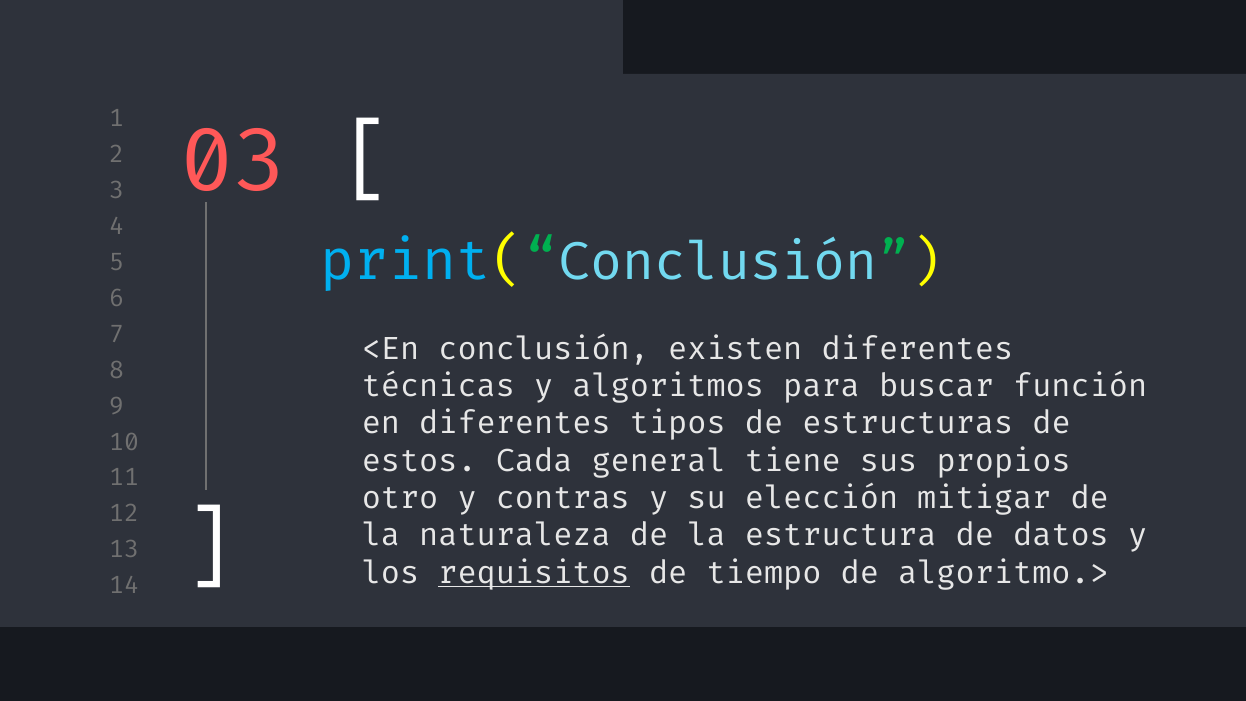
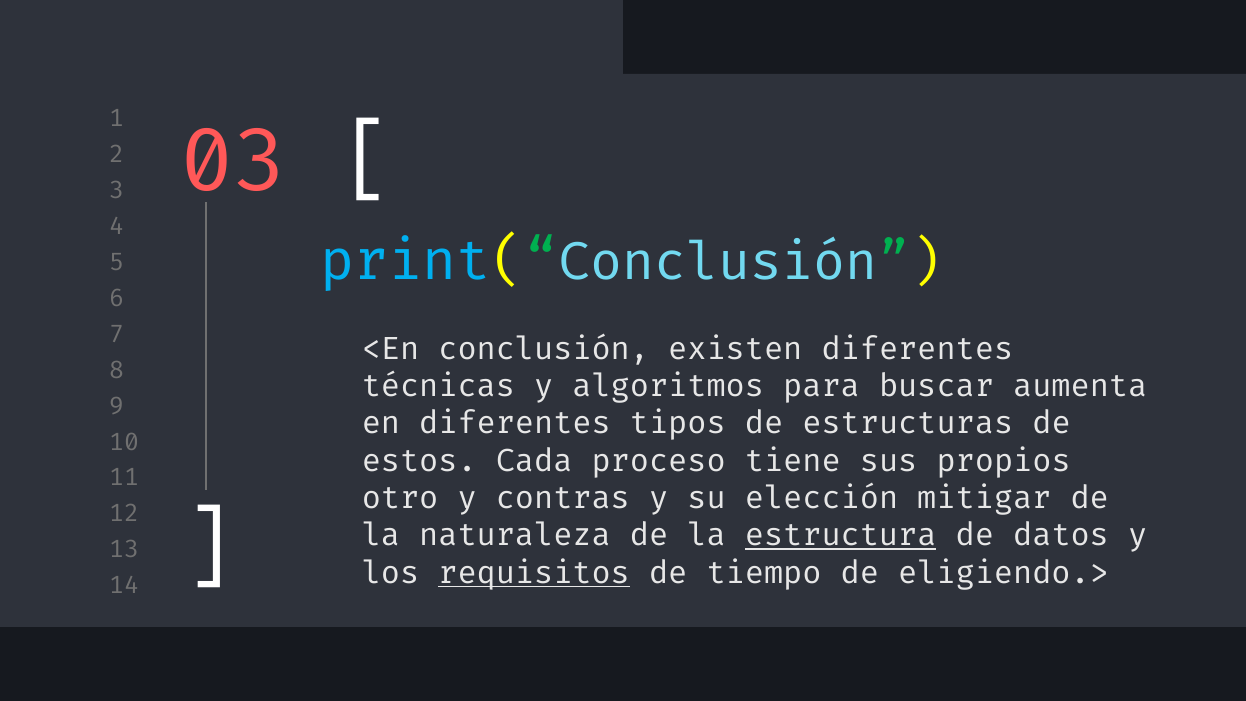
función: función -> aumenta
general: general -> proceso
estructura underline: none -> present
algoritmo.>: algoritmo.> -> eligiendo.>
